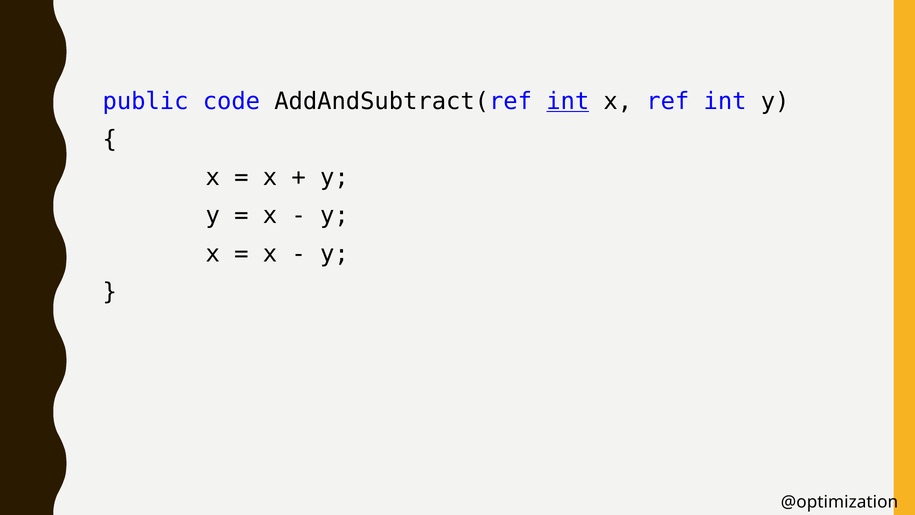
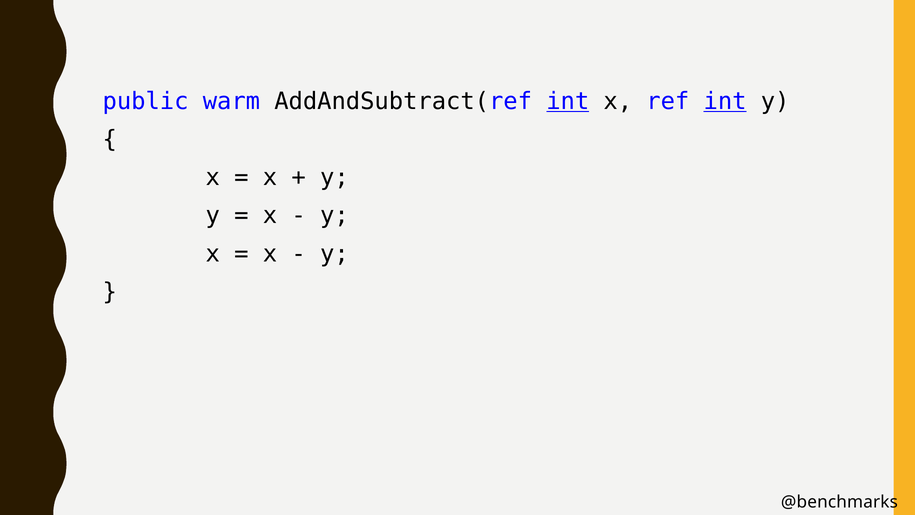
code: code -> warm
int at (725, 101) underline: none -> present
@optimization: @optimization -> @benchmarks
